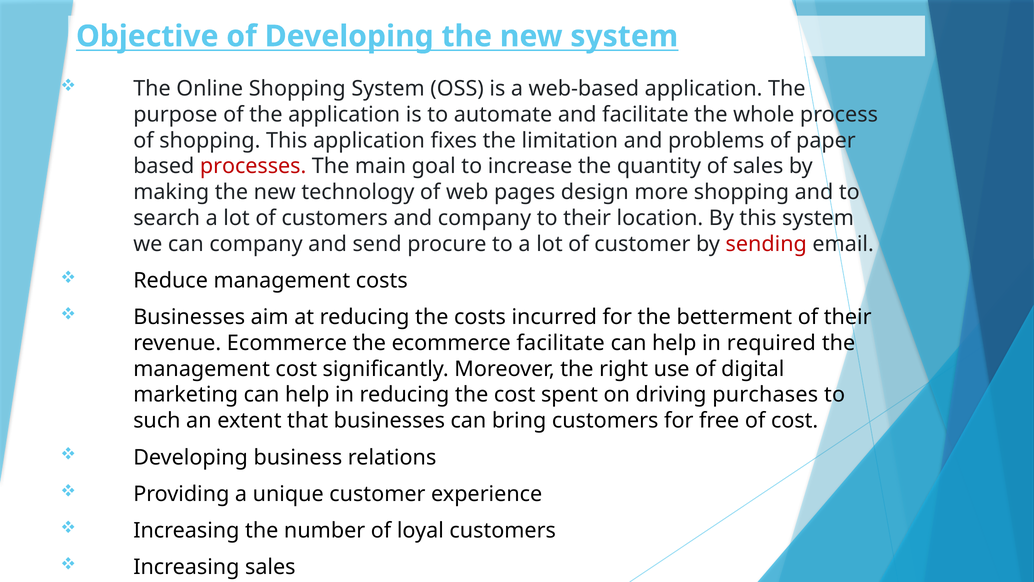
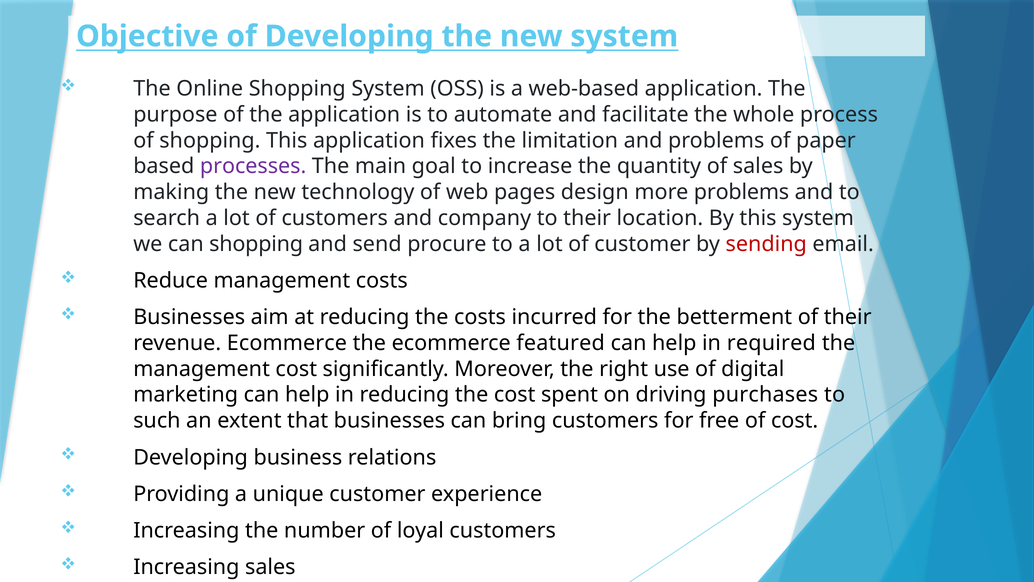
processes colour: red -> purple
more shopping: shopping -> problems
can company: company -> shopping
ecommerce facilitate: facilitate -> featured
